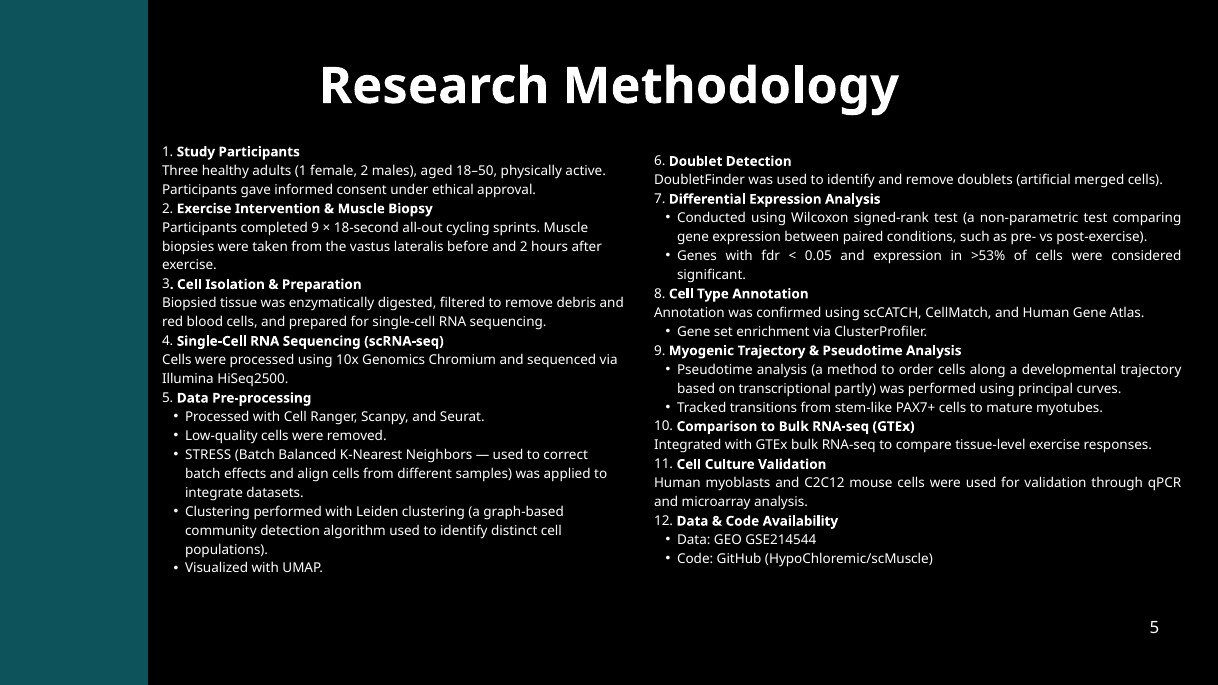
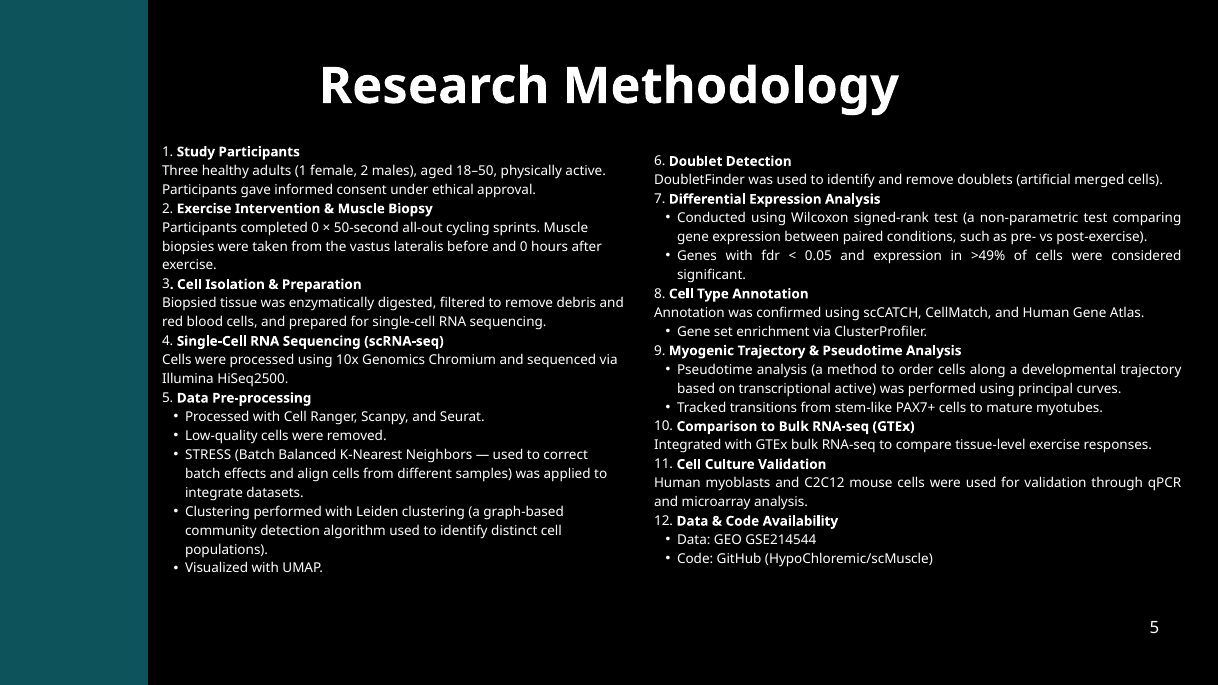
completed 9: 9 -> 0
18-second: 18-second -> 50-second
and 2: 2 -> 0
>53%: >53% -> >49%
transcriptional partly: partly -> active
